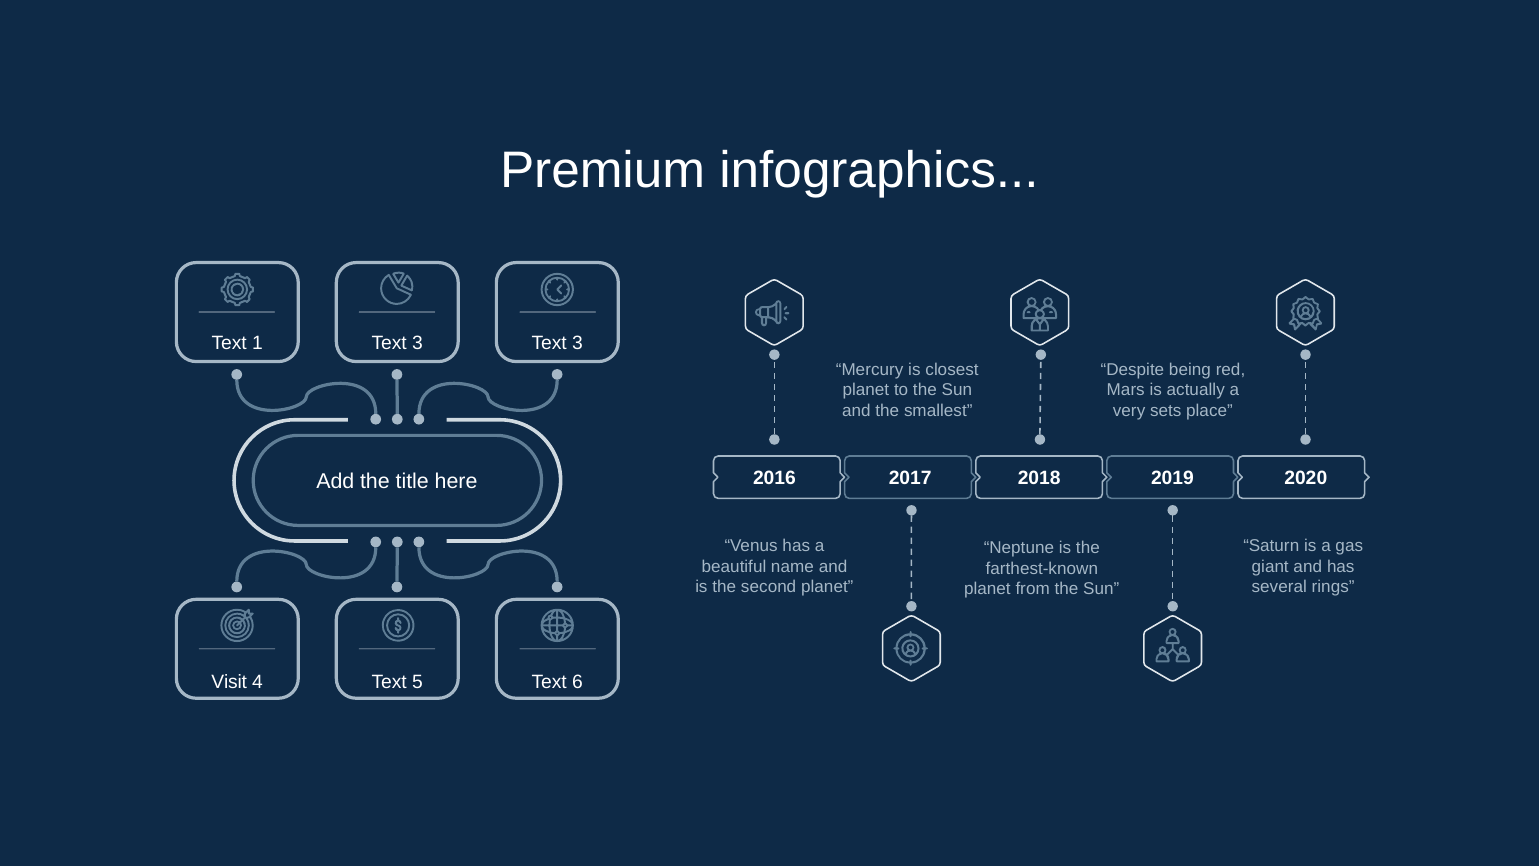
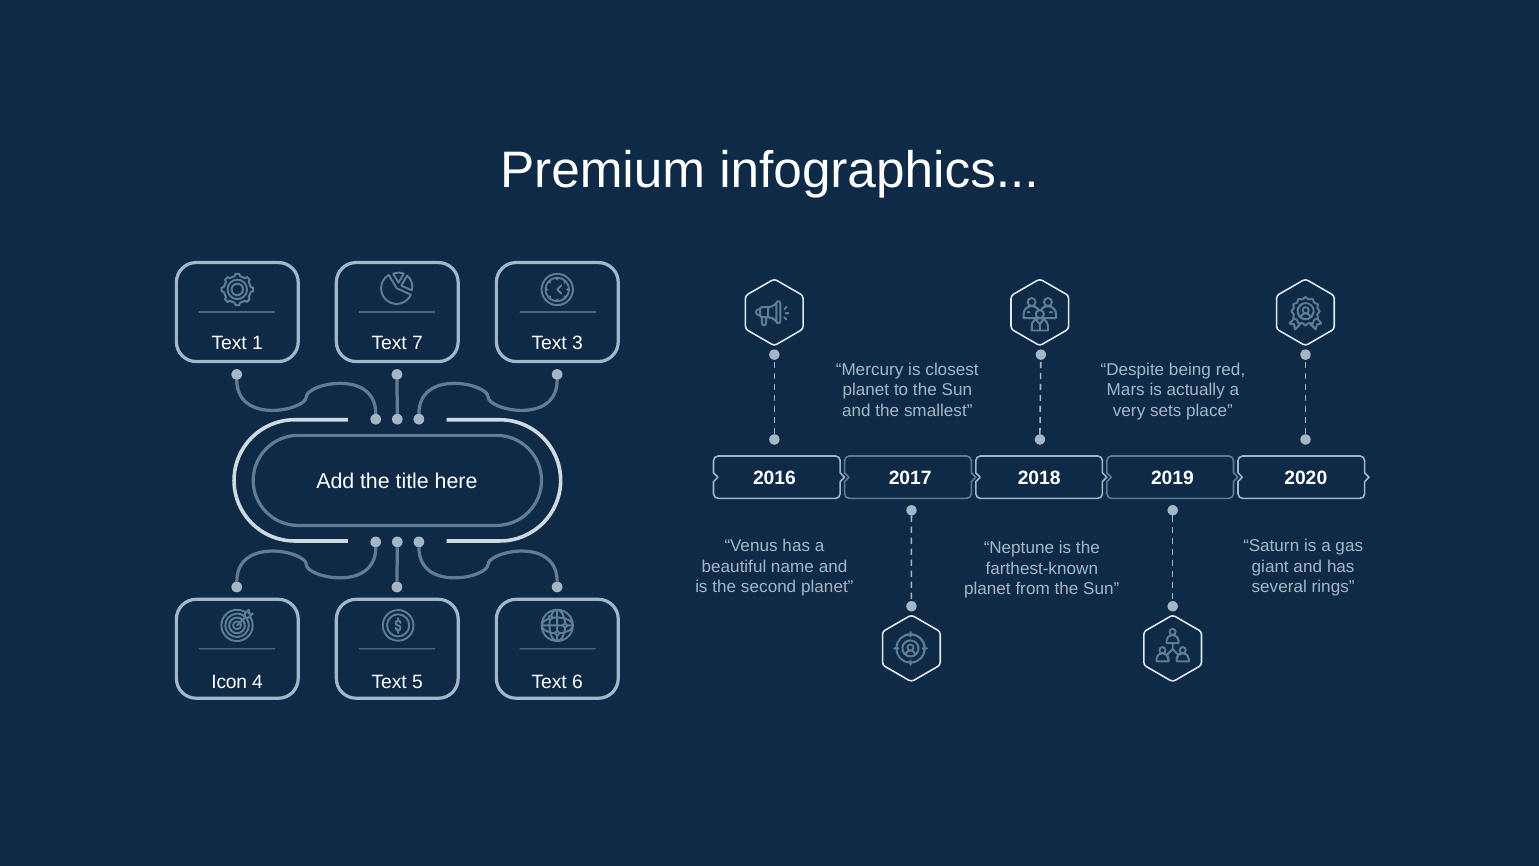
1 Text 3: 3 -> 7
Visit: Visit -> Icon
